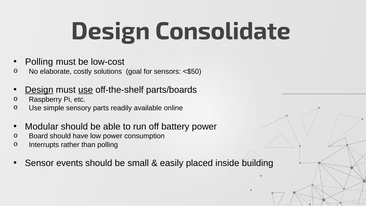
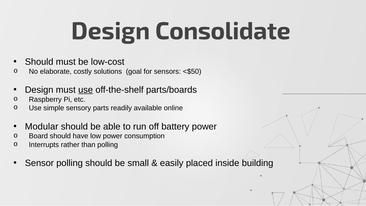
Polling at (39, 62): Polling -> Should
Design at (39, 90) underline: present -> none
Sensor events: events -> polling
